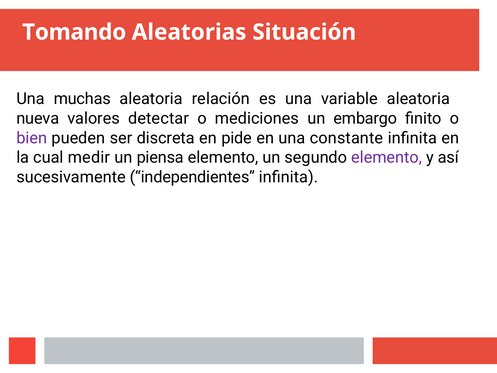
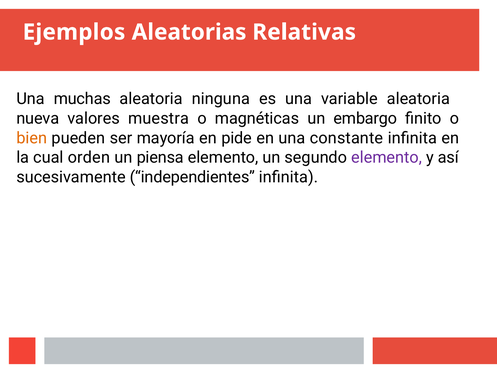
Tomando: Tomando -> Ejemplos
Situación: Situación -> Relativas
relación: relación -> ninguna
detectar: detectar -> muestra
mediciones: mediciones -> magnéticas
bien colour: purple -> orange
discreta: discreta -> mayoría
medir: medir -> orden
